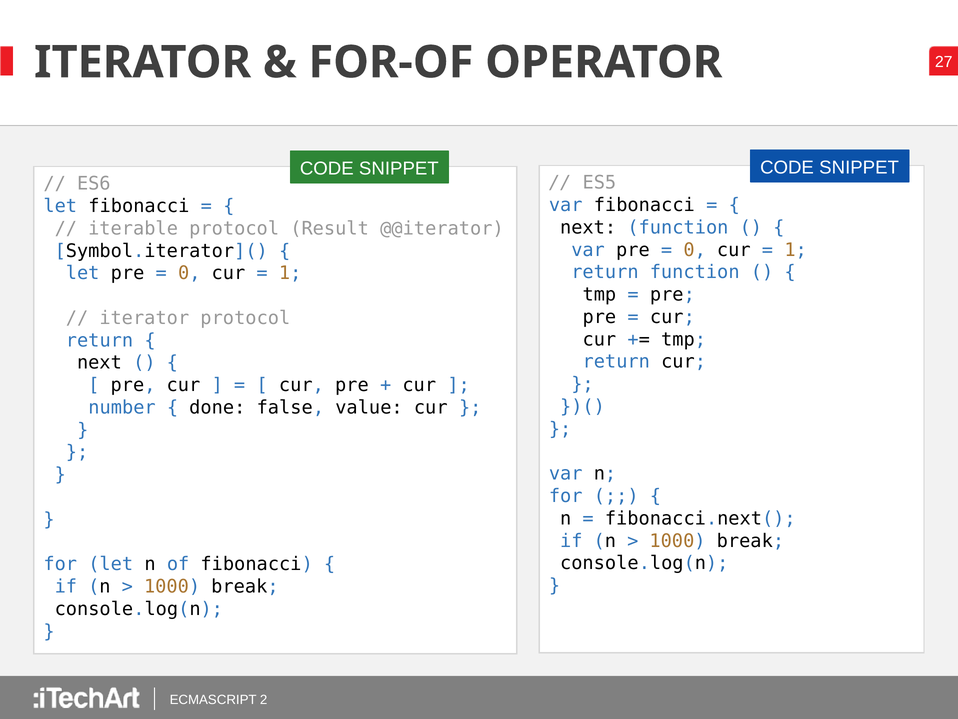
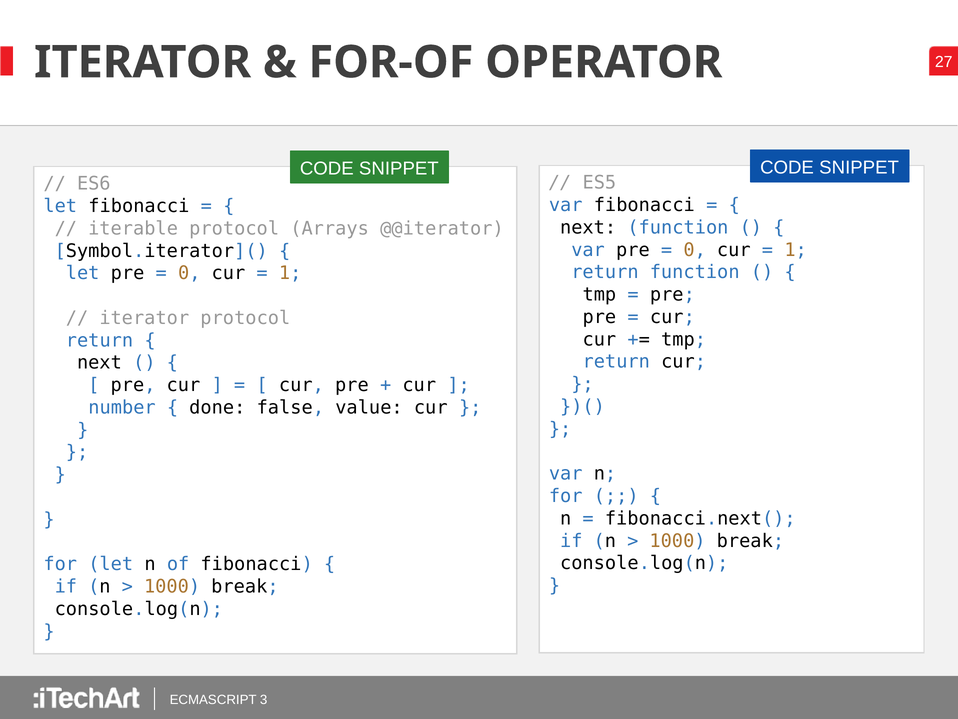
Result: Result -> Arrays
2: 2 -> 3
